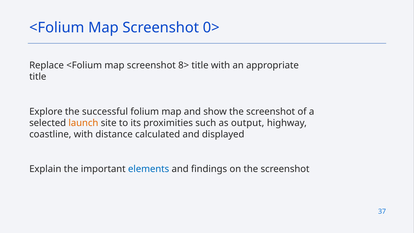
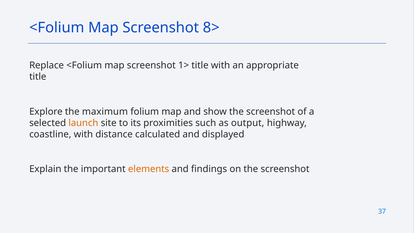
0>: 0> -> 8>
8>: 8> -> 1>
successful: successful -> maximum
elements colour: blue -> orange
